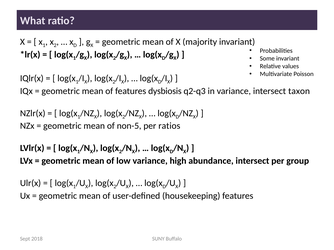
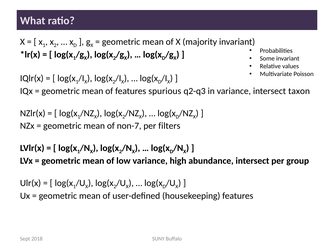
dysbiosis: dysbiosis -> spurious
non-5: non-5 -> non-7
ratios: ratios -> filters
